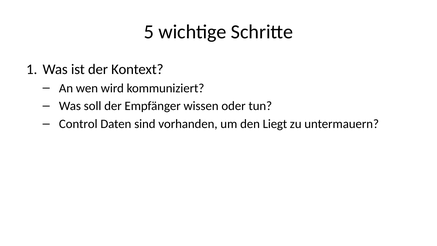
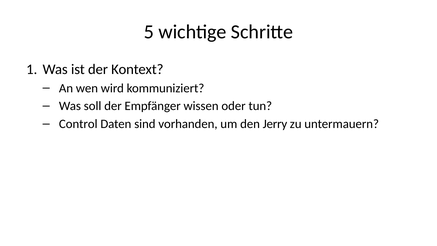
Liegt: Liegt -> Jerry
